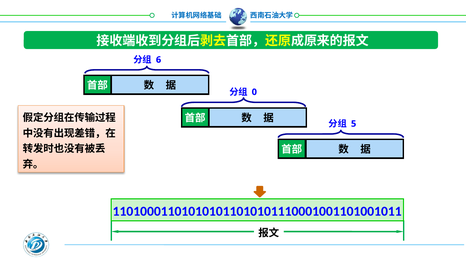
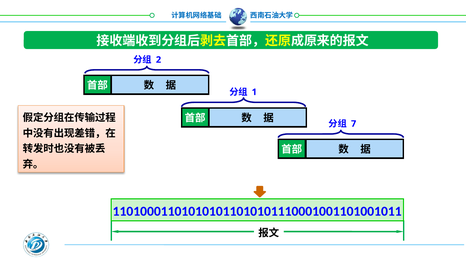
6: 6 -> 2
0: 0 -> 1
5: 5 -> 7
